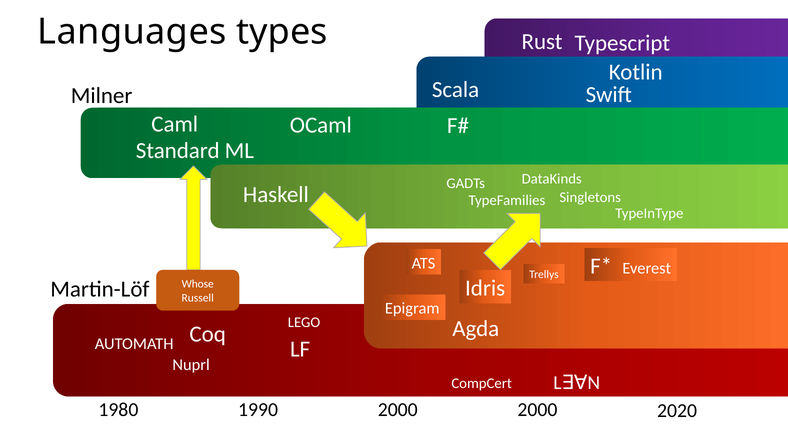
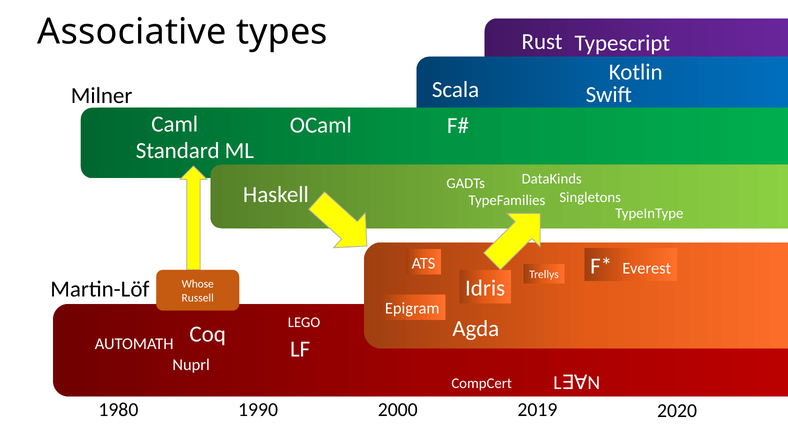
Languages: Languages -> Associative
1980 2000: 2000 -> 2019
